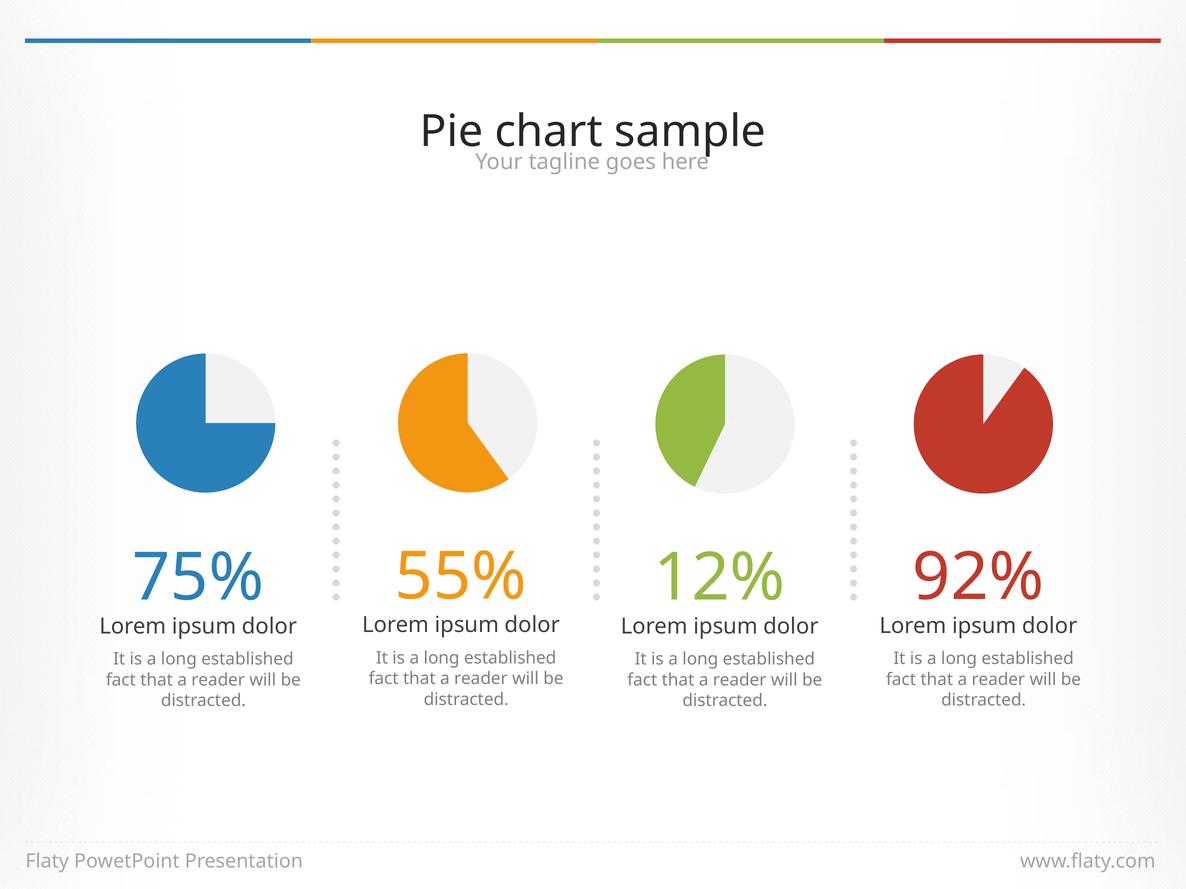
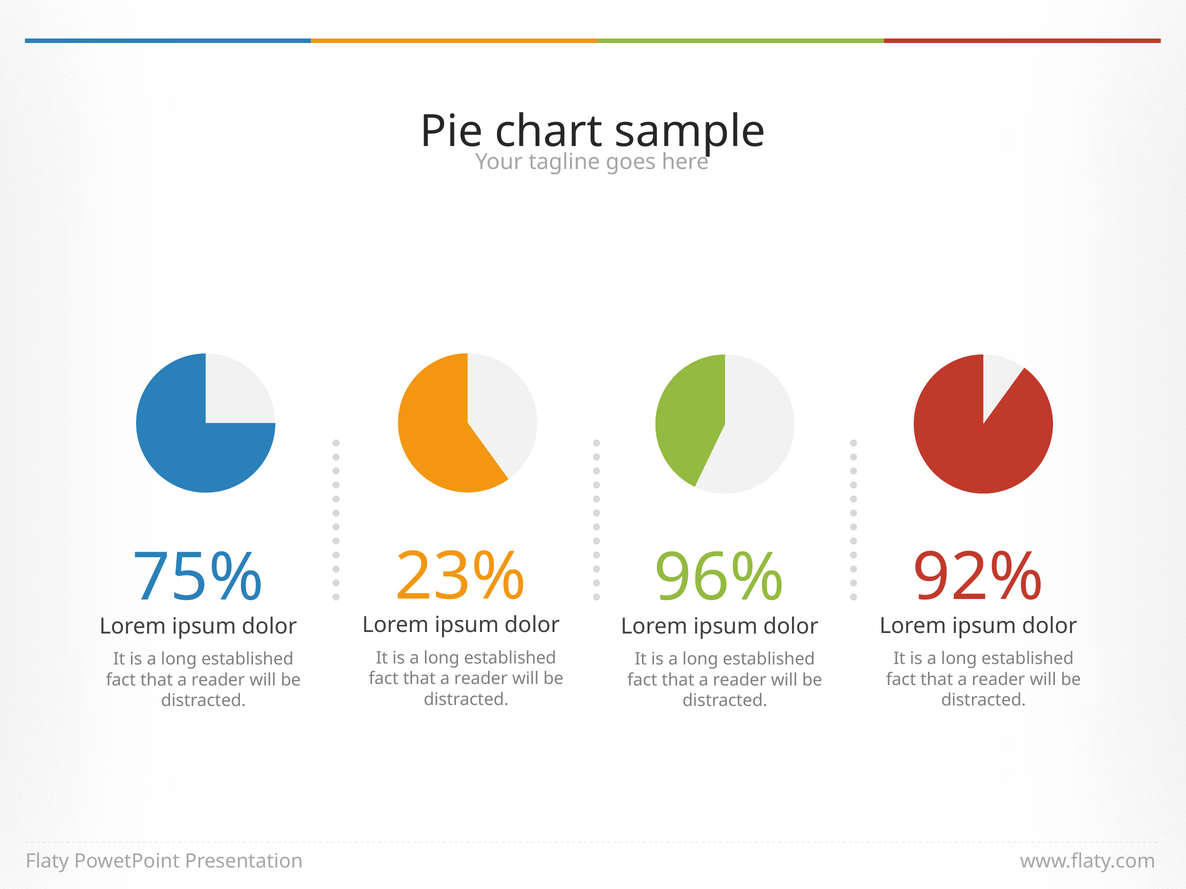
55%: 55% -> 23%
12%: 12% -> 96%
